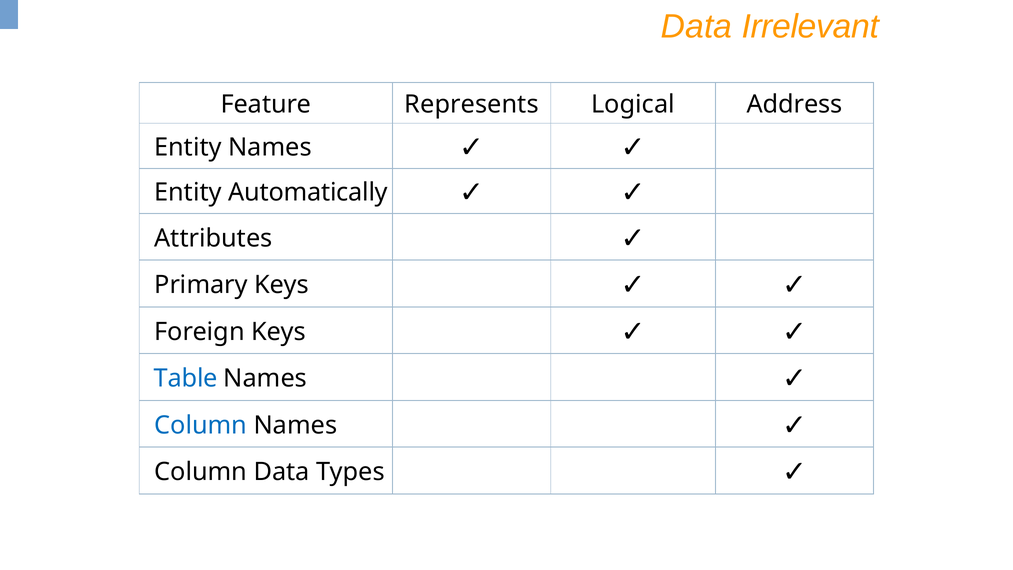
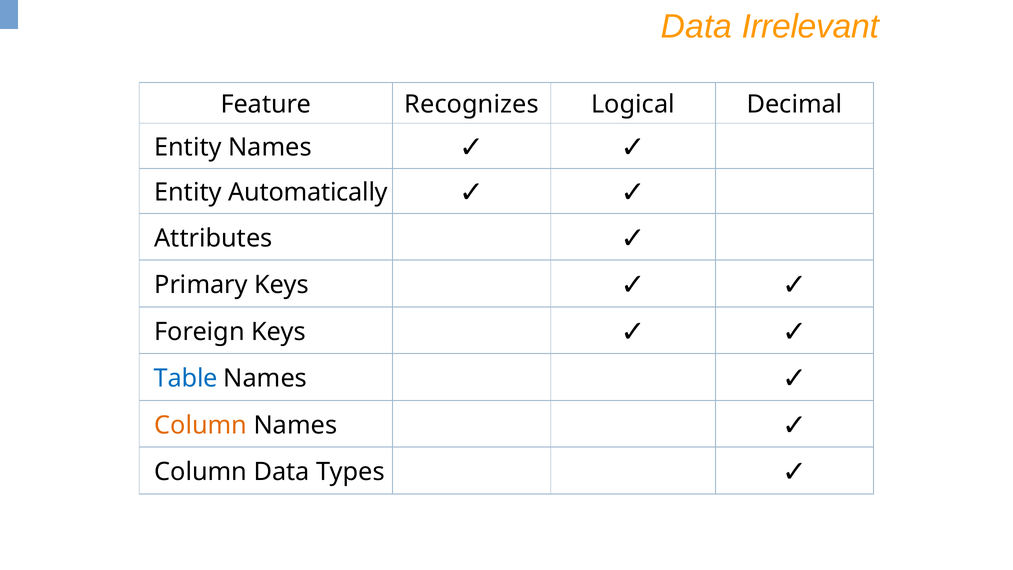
Represents: Represents -> Recognizes
Address: Address -> Decimal
Column at (201, 425) colour: blue -> orange
